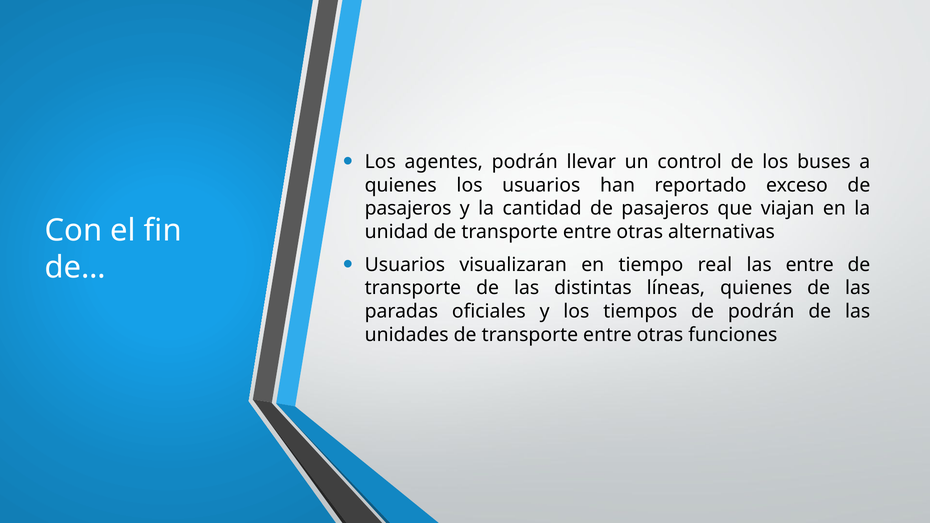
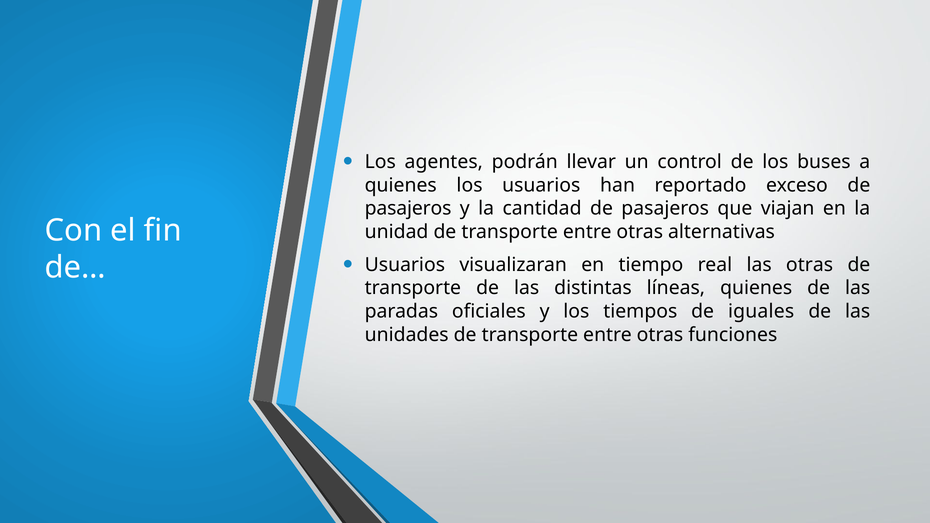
las entre: entre -> otras
de podrán: podrán -> iguales
